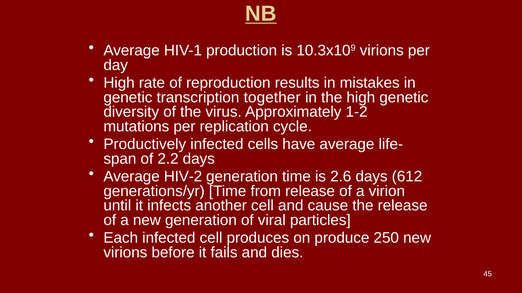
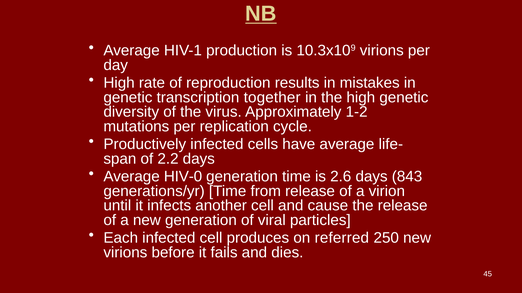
HIV-2: HIV-2 -> HIV-0
612: 612 -> 843
produce: produce -> referred
